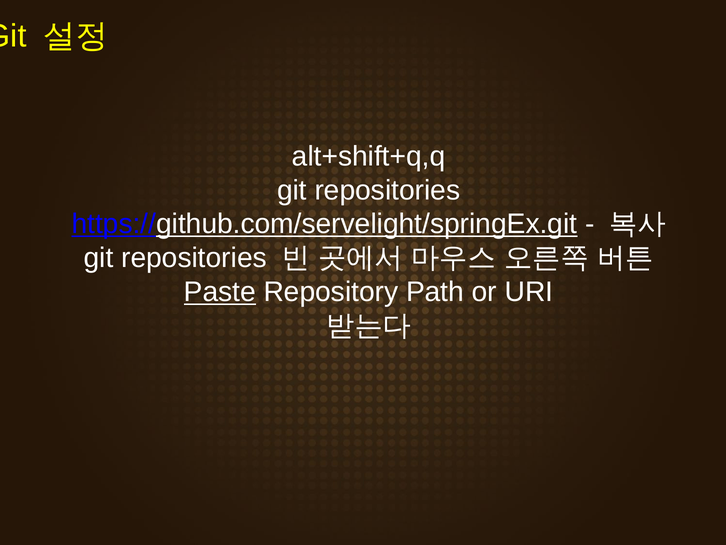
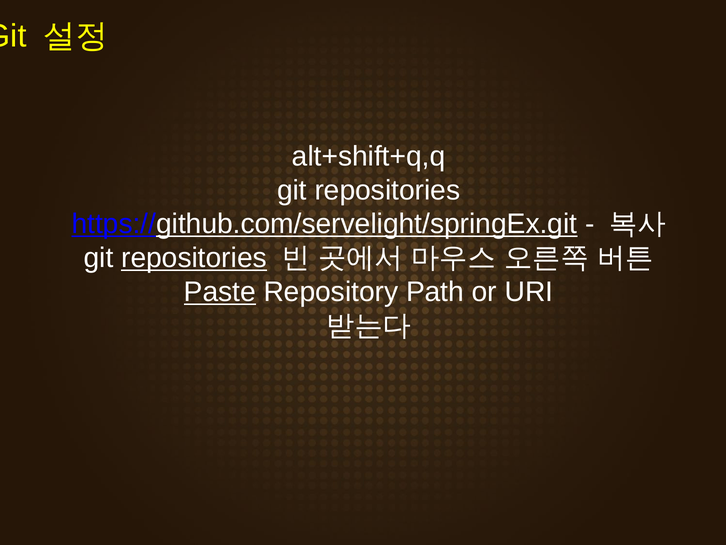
repositories at (194, 258) underline: none -> present
